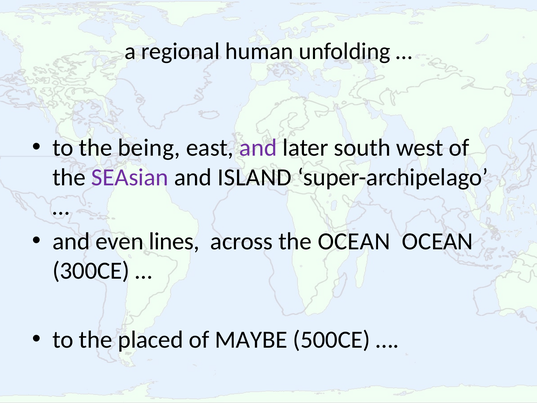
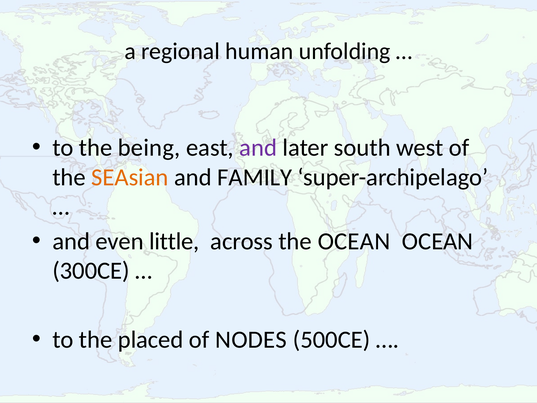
SEAsian colour: purple -> orange
ISLAND: ISLAND -> FAMILY
lines: lines -> little
MAYBE: MAYBE -> NODES
